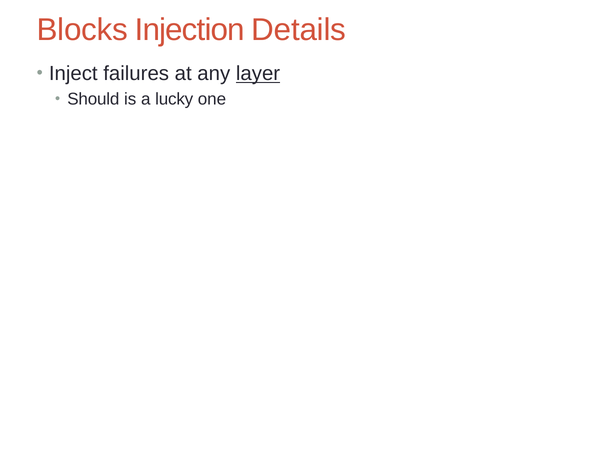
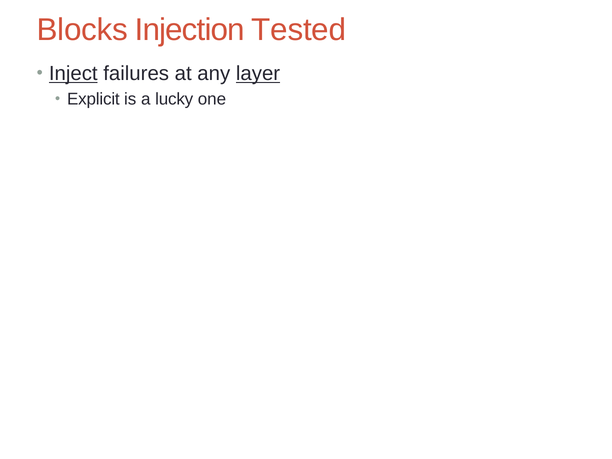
Details: Details -> Tested
Inject underline: none -> present
Should: Should -> Explicit
